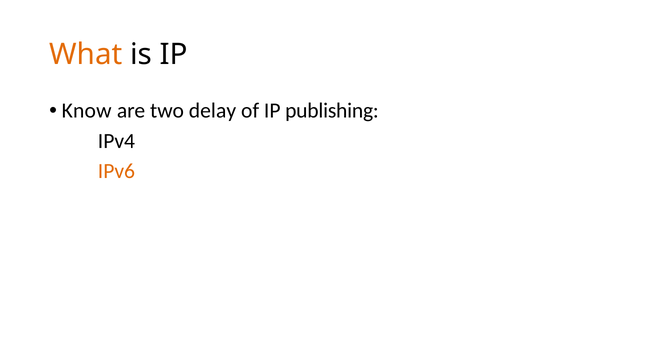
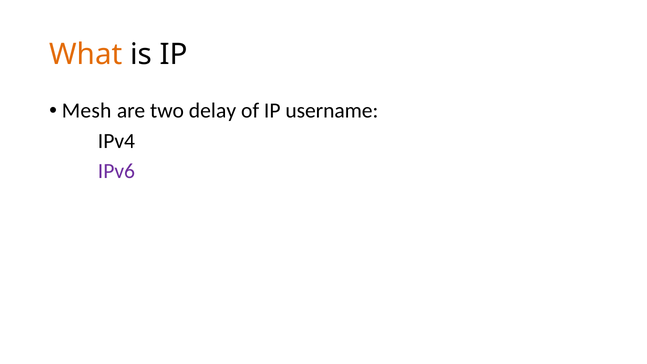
Know: Know -> Mesh
publishing: publishing -> username
IPv6 colour: orange -> purple
